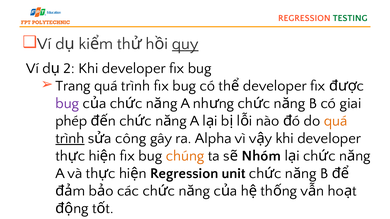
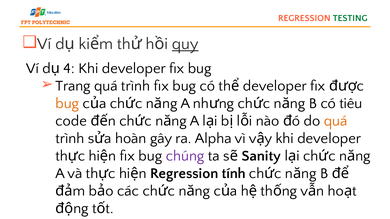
2: 2 -> 4
bug at (67, 103) colour: purple -> orange
giai: giai -> tiêu
phép: phép -> code
trình at (70, 139) underline: present -> none
công: công -> hoàn
chúng colour: orange -> purple
Nhóm: Nhóm -> Sanity
unit: unit -> tính
